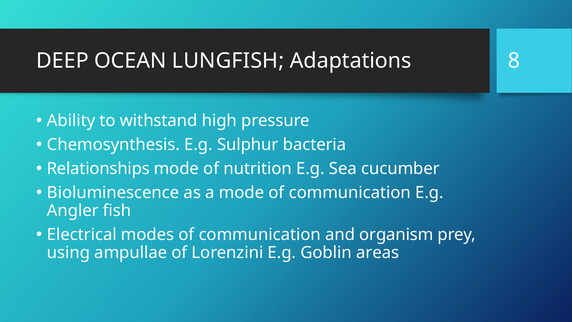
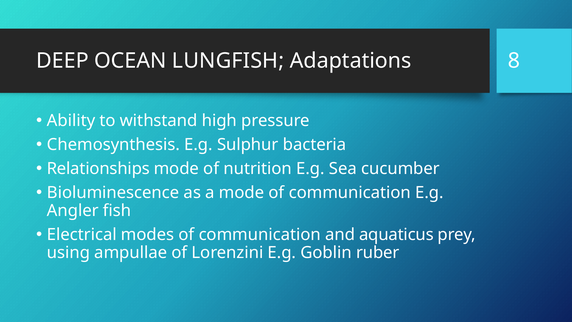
organism: organism -> aquaticus
areas: areas -> ruber
